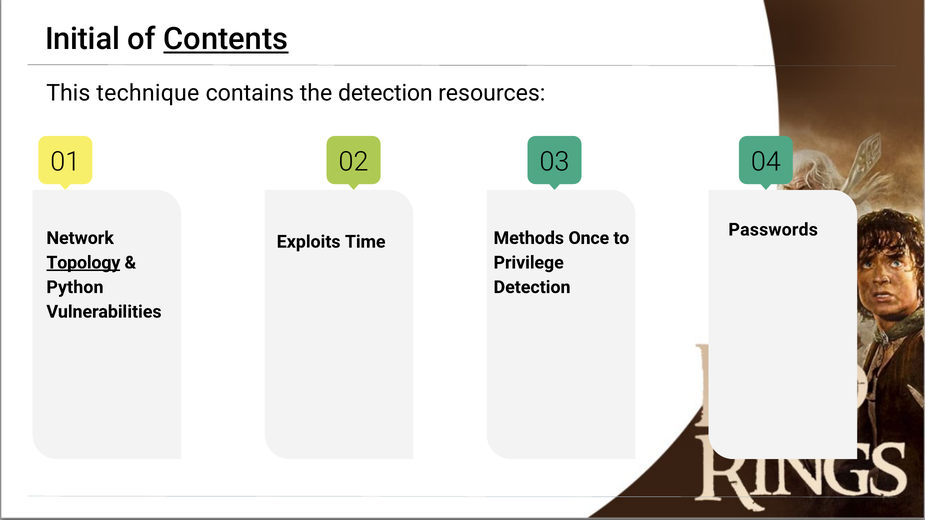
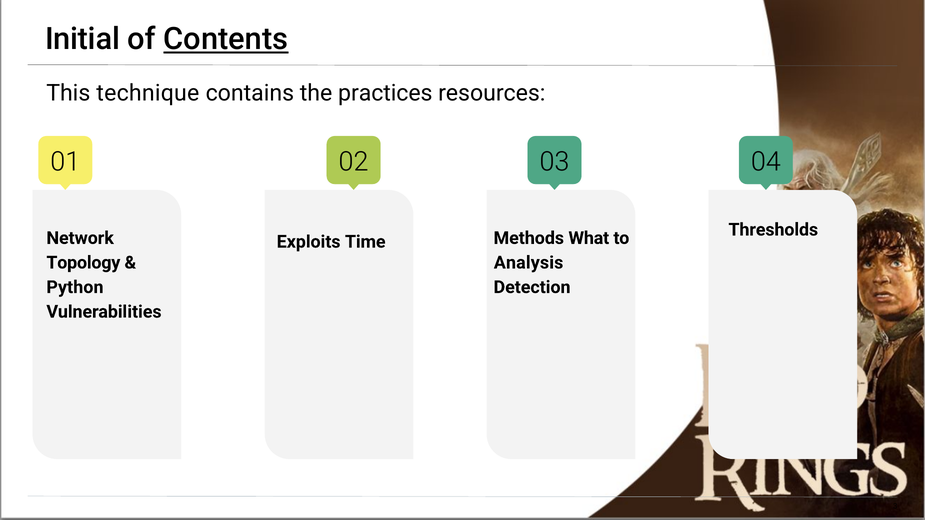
the detection: detection -> practices
Passwords: Passwords -> Thresholds
Once: Once -> What
Topology underline: present -> none
Privilege: Privilege -> Analysis
